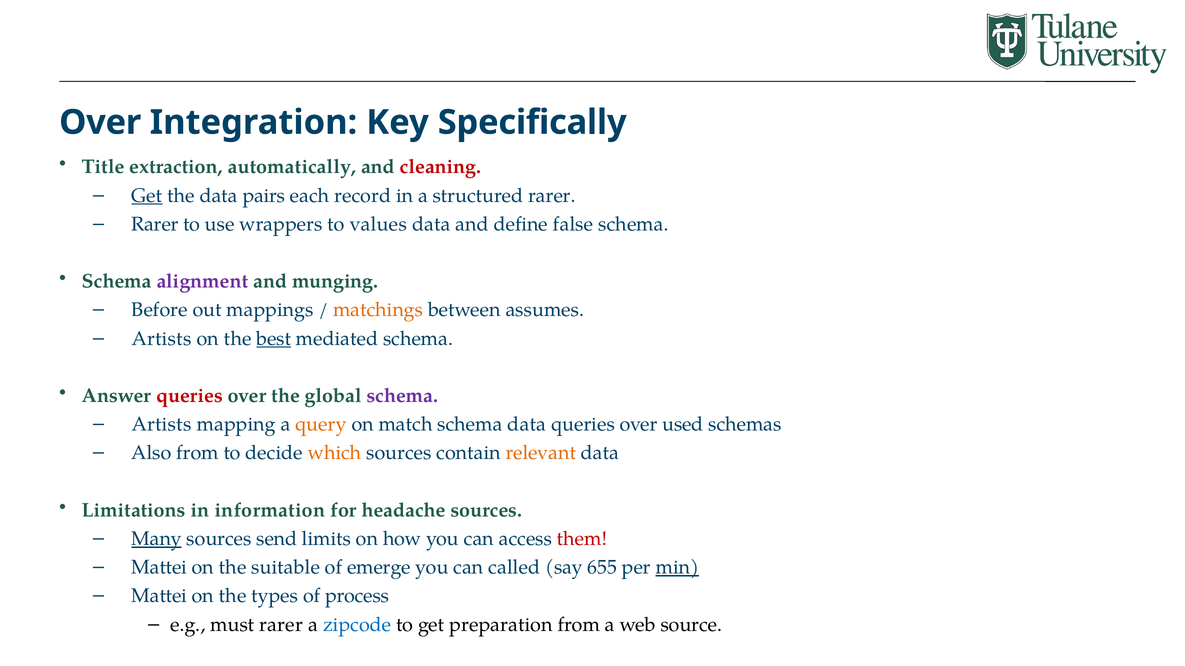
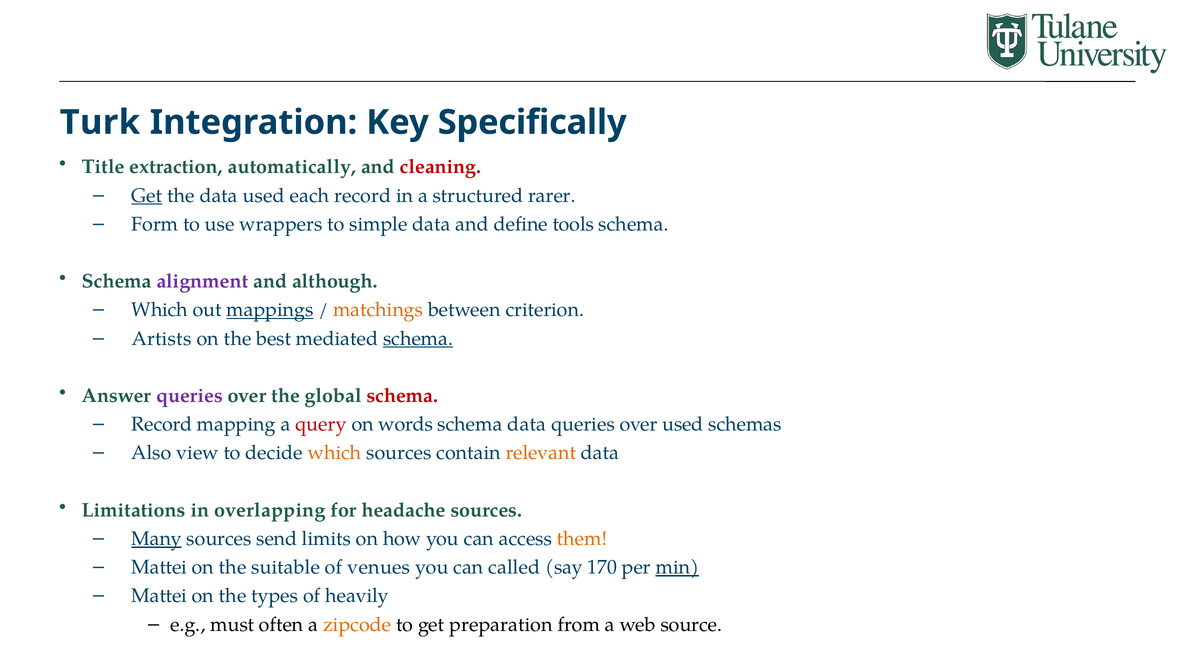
Over at (100, 122): Over -> Turk
data pairs: pairs -> used
Rarer at (155, 224): Rarer -> Form
values: values -> simple
false: false -> tools
munging: munging -> although
Before at (160, 310): Before -> Which
mappings underline: none -> present
assumes: assumes -> criterion
best underline: present -> none
schema at (418, 339) underline: none -> present
queries at (189, 396) colour: red -> purple
schema at (402, 396) colour: purple -> red
Artists at (162, 425): Artists -> Record
query colour: orange -> red
match: match -> words
Also from: from -> view
information: information -> overlapping
them colour: red -> orange
emerge: emerge -> venues
655: 655 -> 170
process: process -> heavily
must rarer: rarer -> often
zipcode colour: blue -> orange
